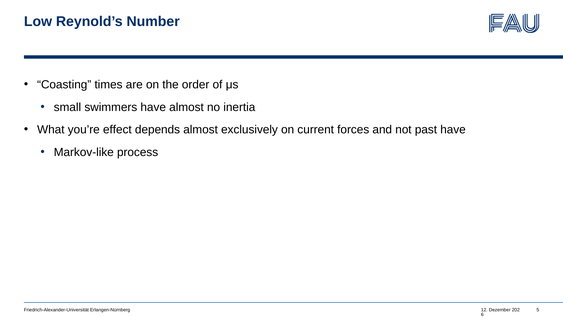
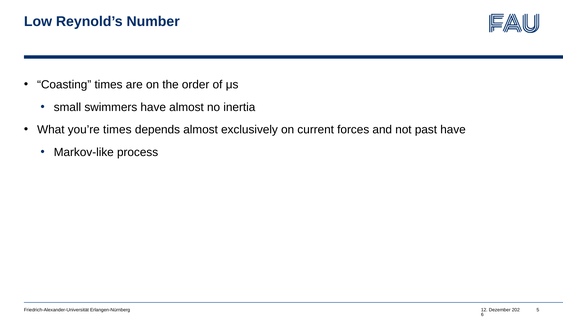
you’re effect: effect -> times
